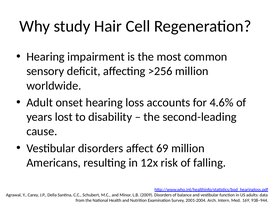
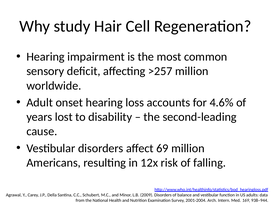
>256: >256 -> >257
